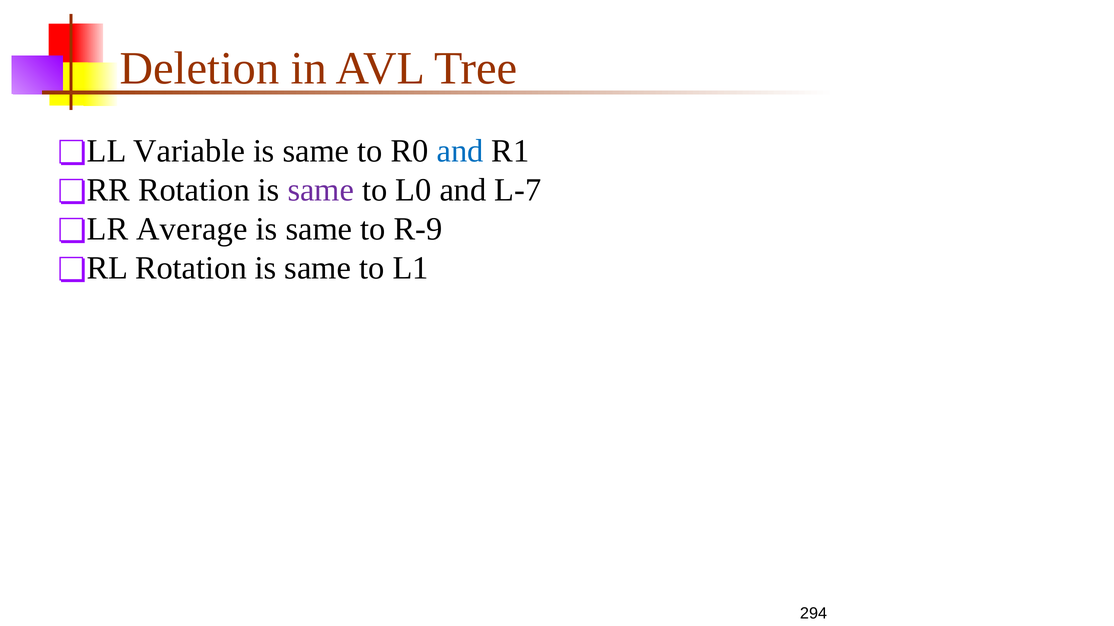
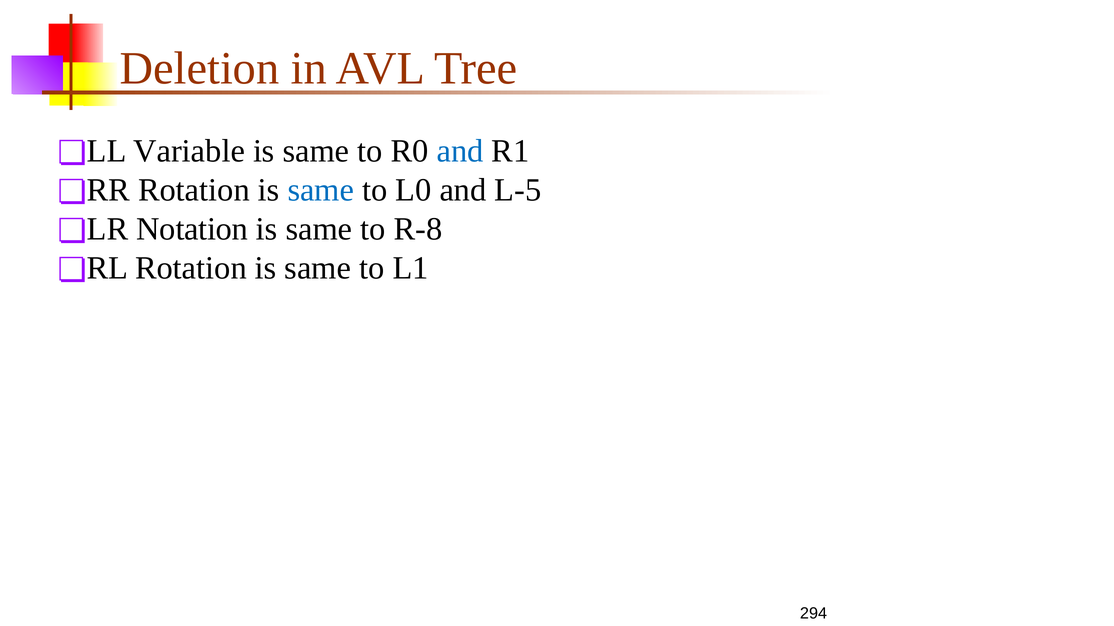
same at (321, 190) colour: purple -> blue
L-7: L-7 -> L-5
Average: Average -> Notation
R-9: R-9 -> R-8
